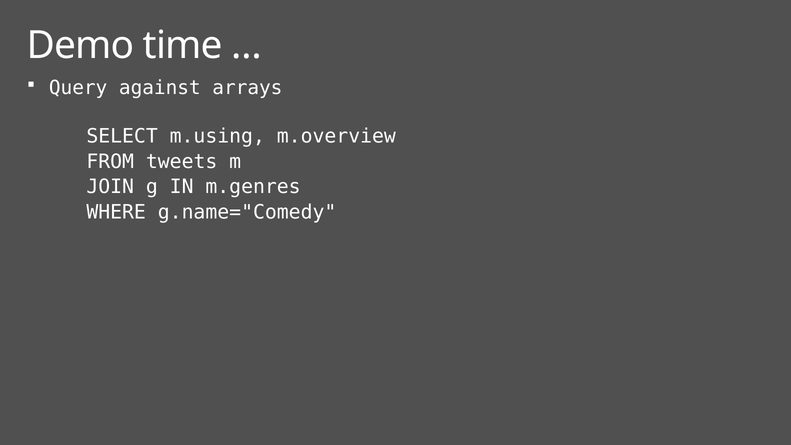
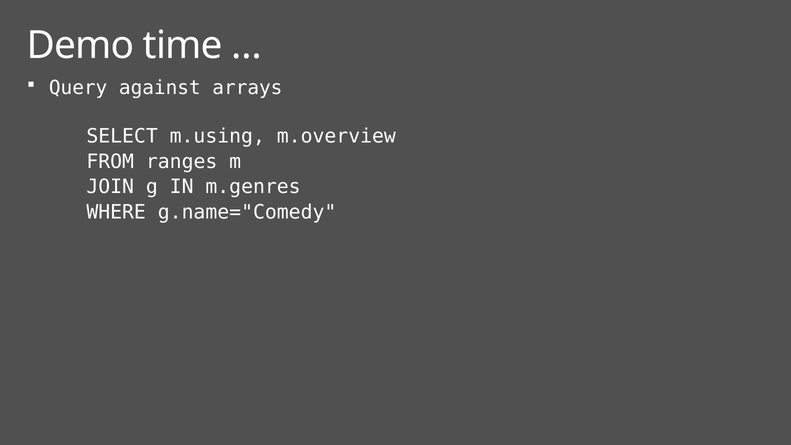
tweets: tweets -> ranges
